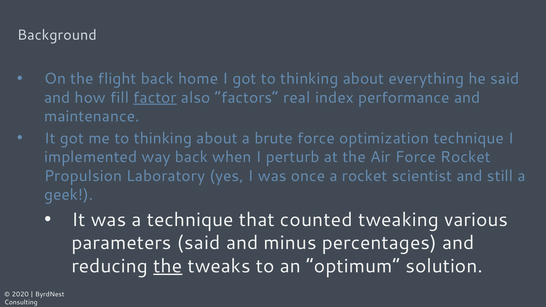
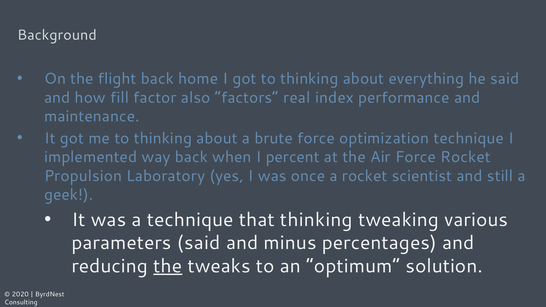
factor underline: present -> none
perturb: perturb -> percent
that counted: counted -> thinking
